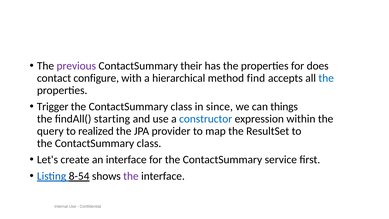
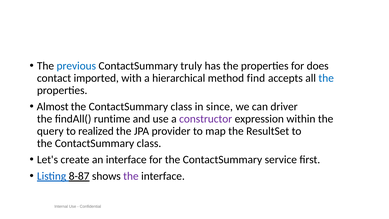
previous colour: purple -> blue
their: their -> truly
configure: configure -> imported
Trigger: Trigger -> Almost
things: things -> driver
starting: starting -> runtime
constructor colour: blue -> purple
8-54: 8-54 -> 8-87
